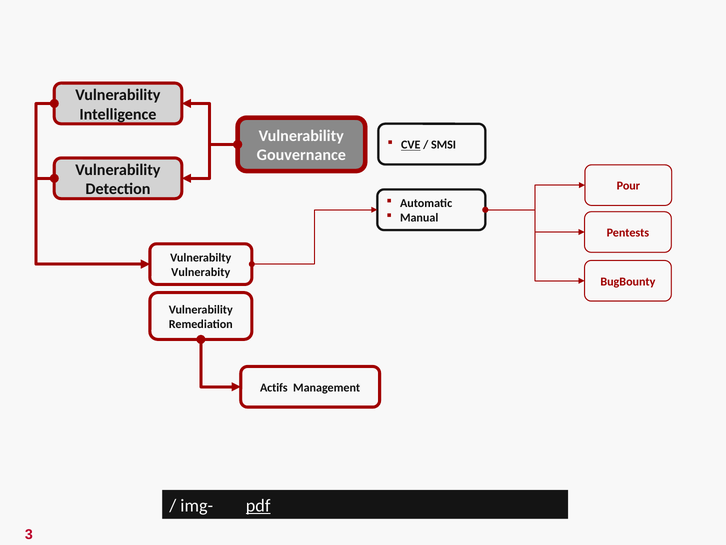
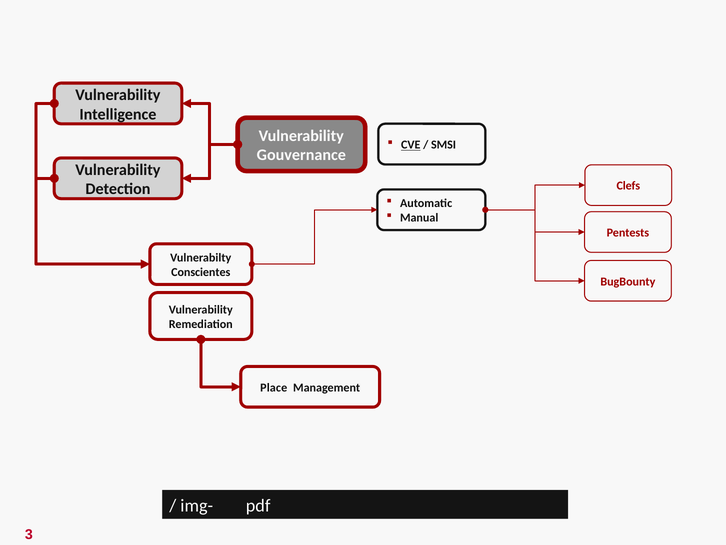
Pour: Pour -> Clefs
Vulnerabity: Vulnerabity -> Conscientes
Actifs: Actifs -> Place
pdf underline: present -> none
